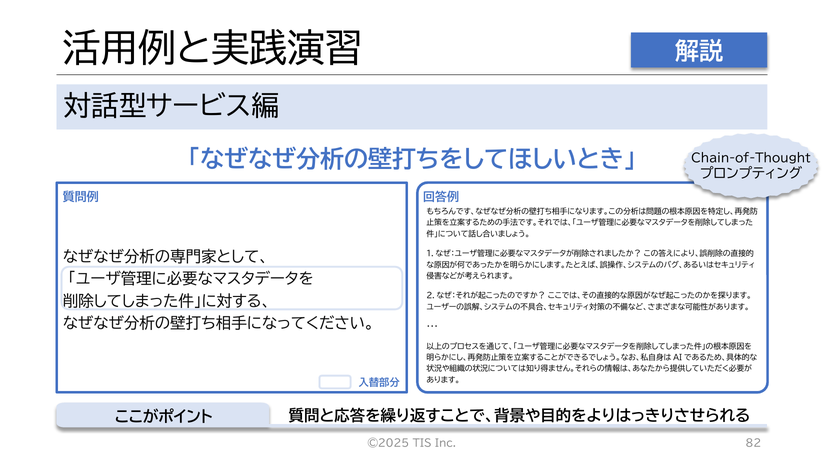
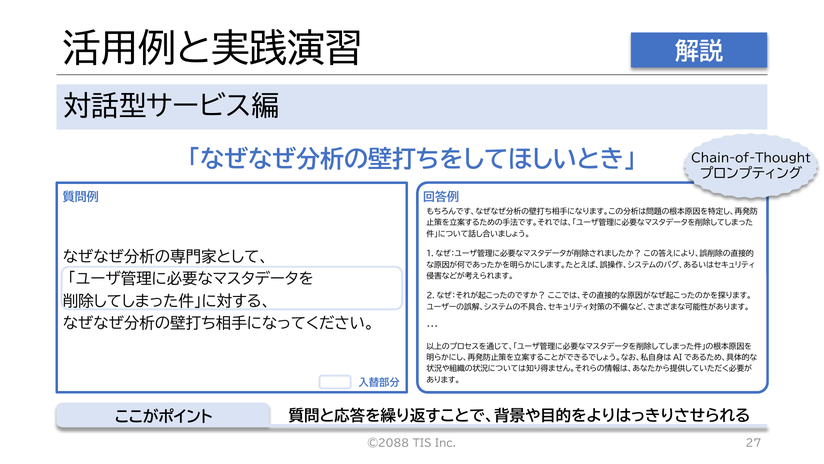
©2025: ©2025 -> ©2088
82: 82 -> 27
